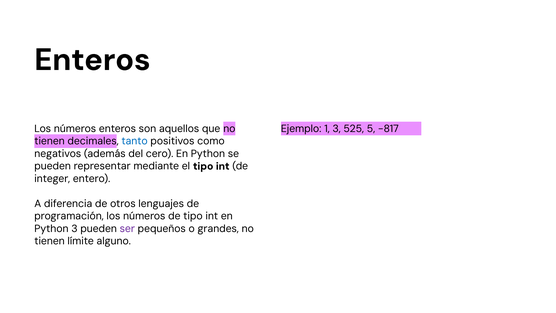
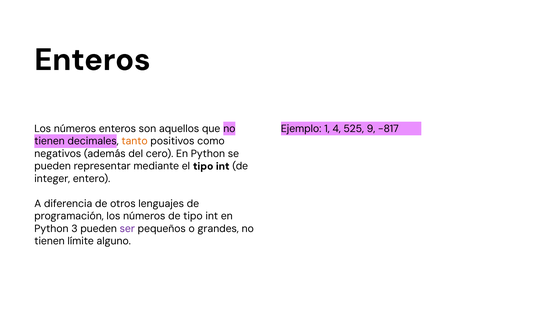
1 3: 3 -> 4
5: 5 -> 9
tanto colour: blue -> orange
